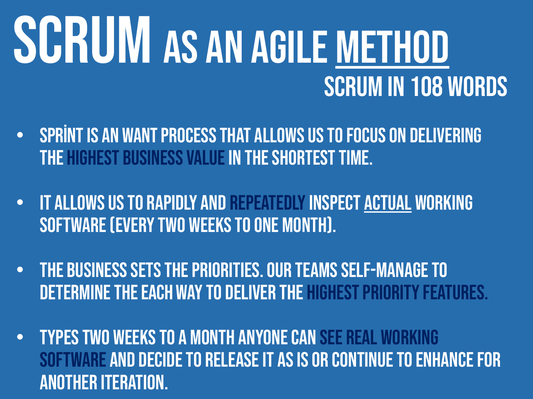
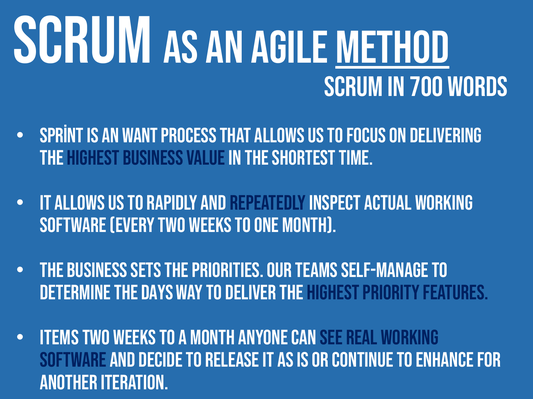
108: 108 -> 700
actual underline: present -> none
each: each -> days
Types: Types -> Items
